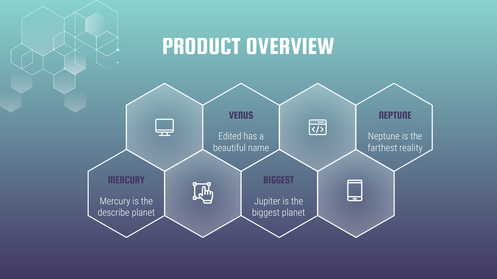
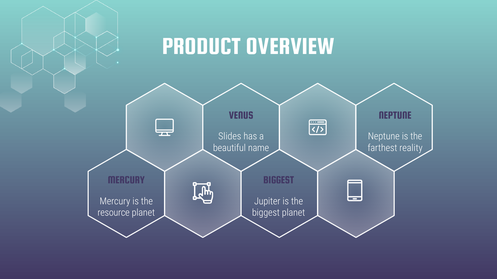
Edited: Edited -> Slides
describe: describe -> resource
